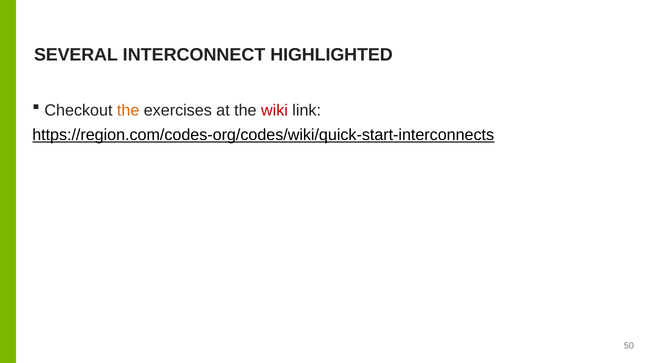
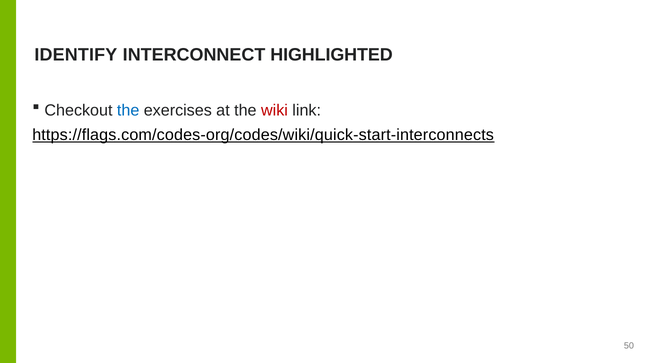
SEVERAL: SEVERAL -> IDENTIFY
the at (128, 110) colour: orange -> blue
https://region.com/codes-org/codes/wiki/quick-start-interconnects: https://region.com/codes-org/codes/wiki/quick-start-interconnects -> https://flags.com/codes-org/codes/wiki/quick-start-interconnects
